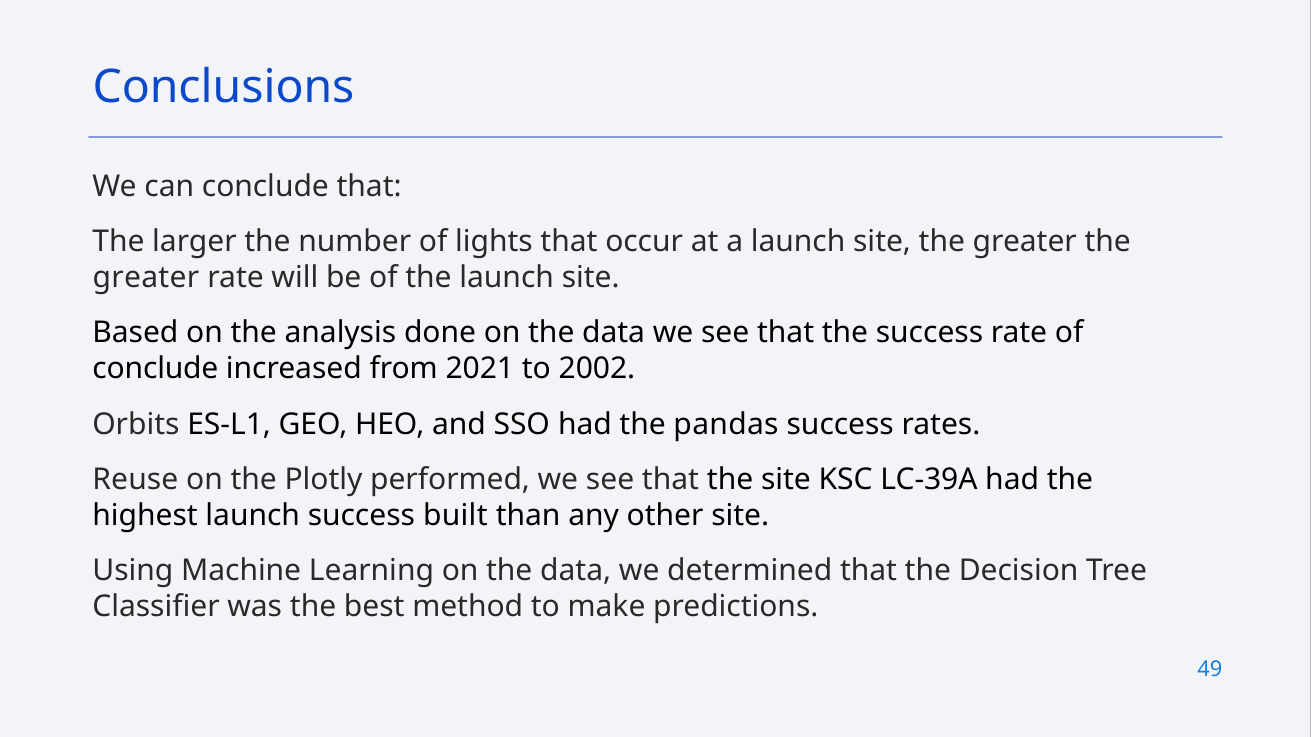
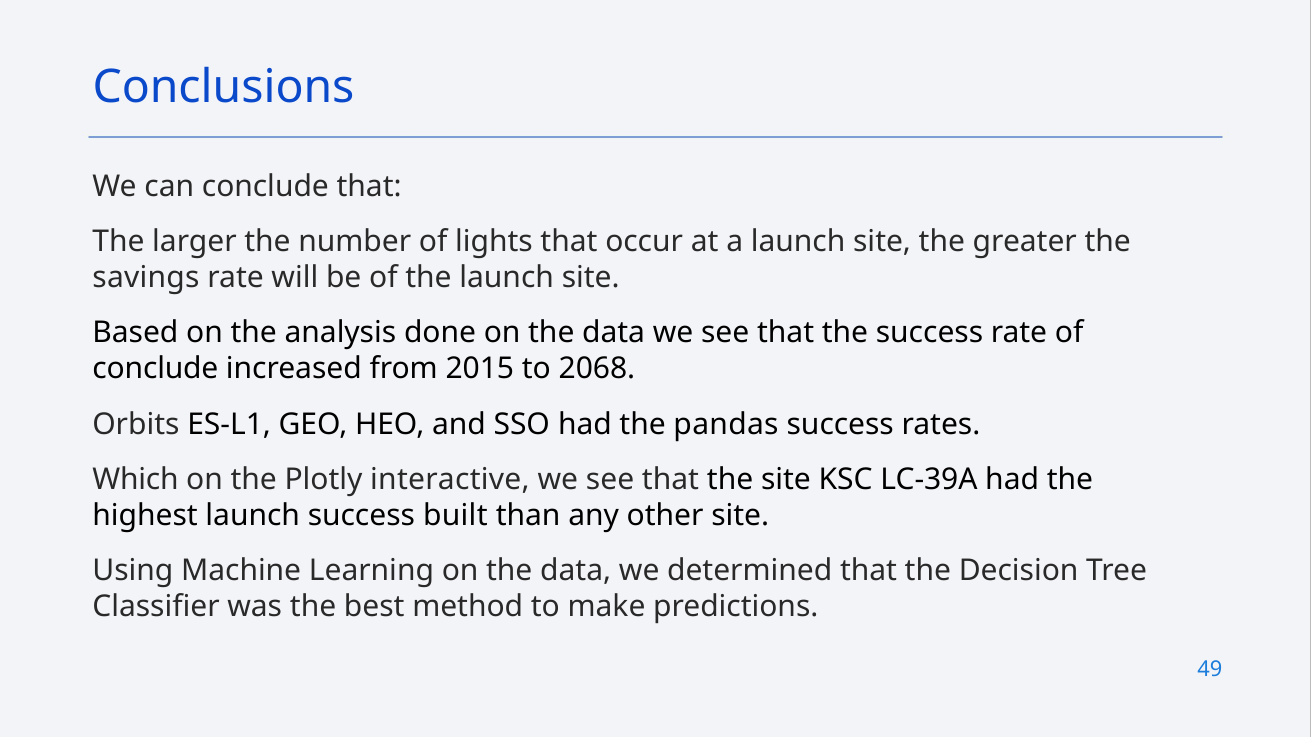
greater at (146, 278): greater -> savings
2021: 2021 -> 2015
2002: 2002 -> 2068
Reuse: Reuse -> Which
performed: performed -> interactive
